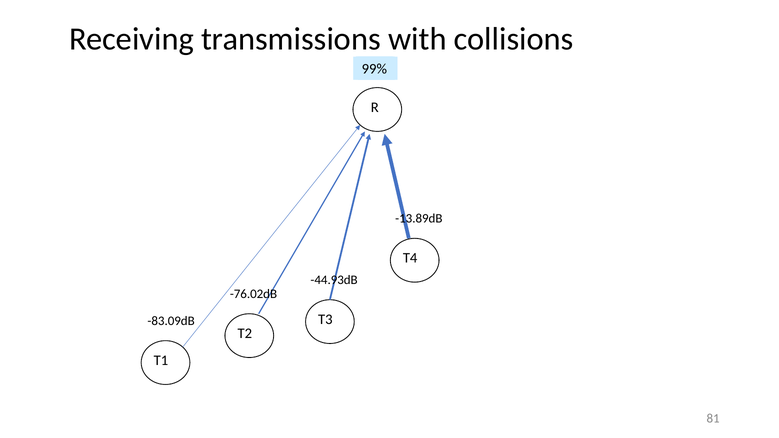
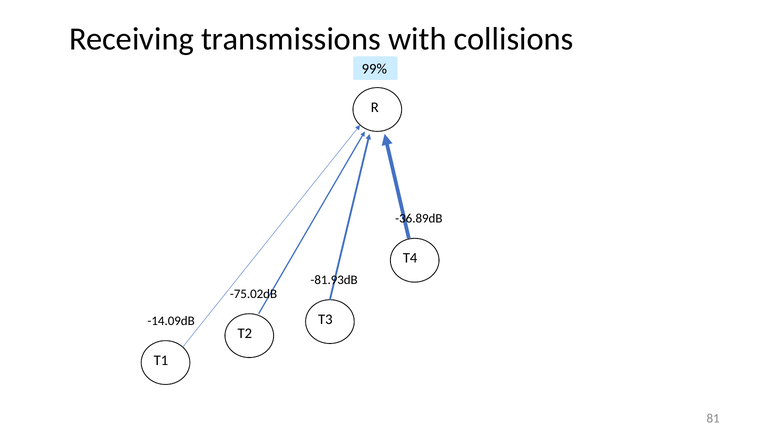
-13.89dB: -13.89dB -> -36.89dB
-44.93dB: -44.93dB -> -81.93dB
-76.02dB: -76.02dB -> -75.02dB
-83.09dB: -83.09dB -> -14.09dB
